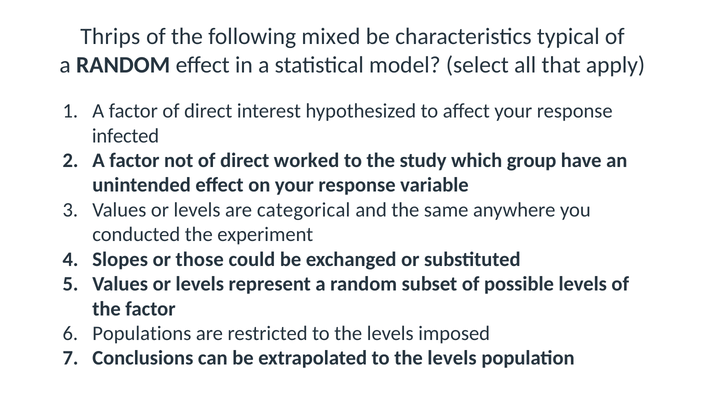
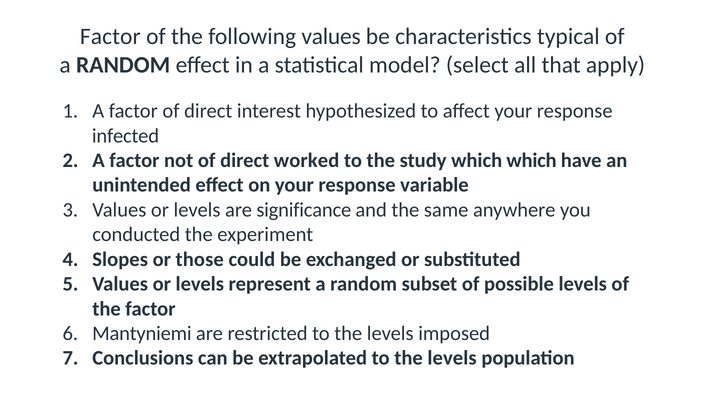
Thrips at (110, 36): Thrips -> Factor
following mixed: mixed -> values
which group: group -> which
categorical: categorical -> significance
Populations: Populations -> Mantyniemi
